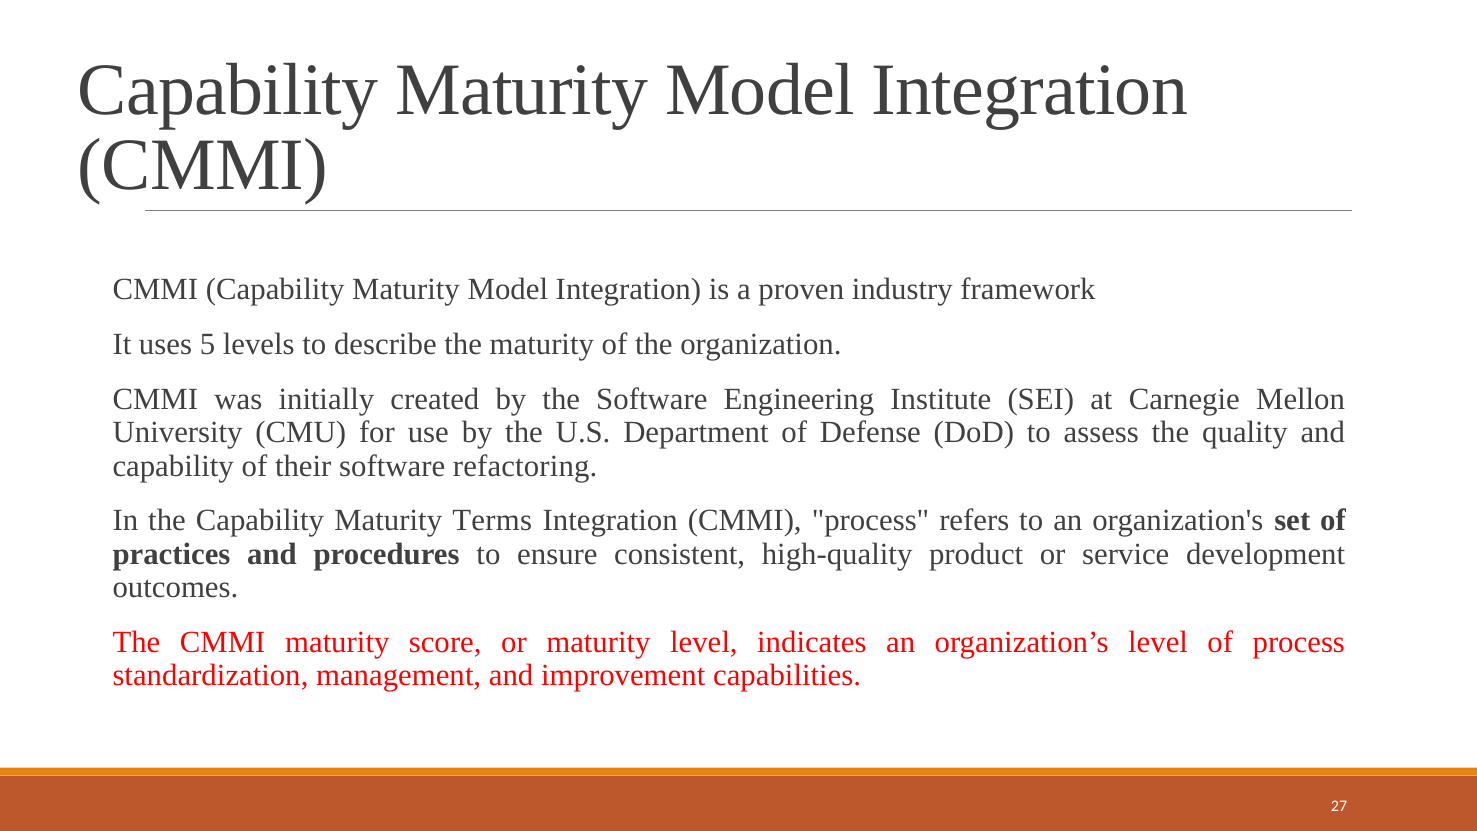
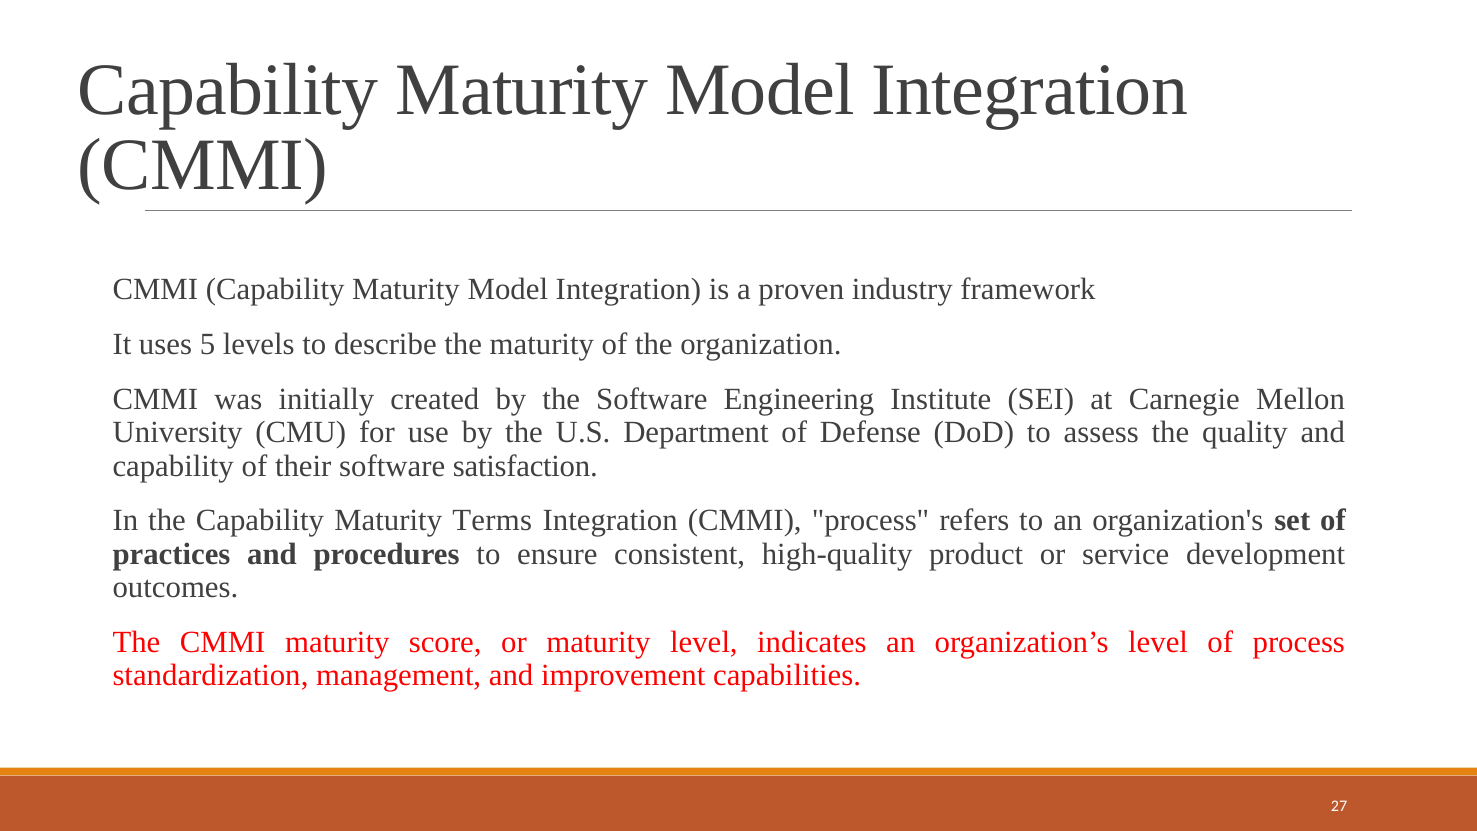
refactoring: refactoring -> satisfaction
